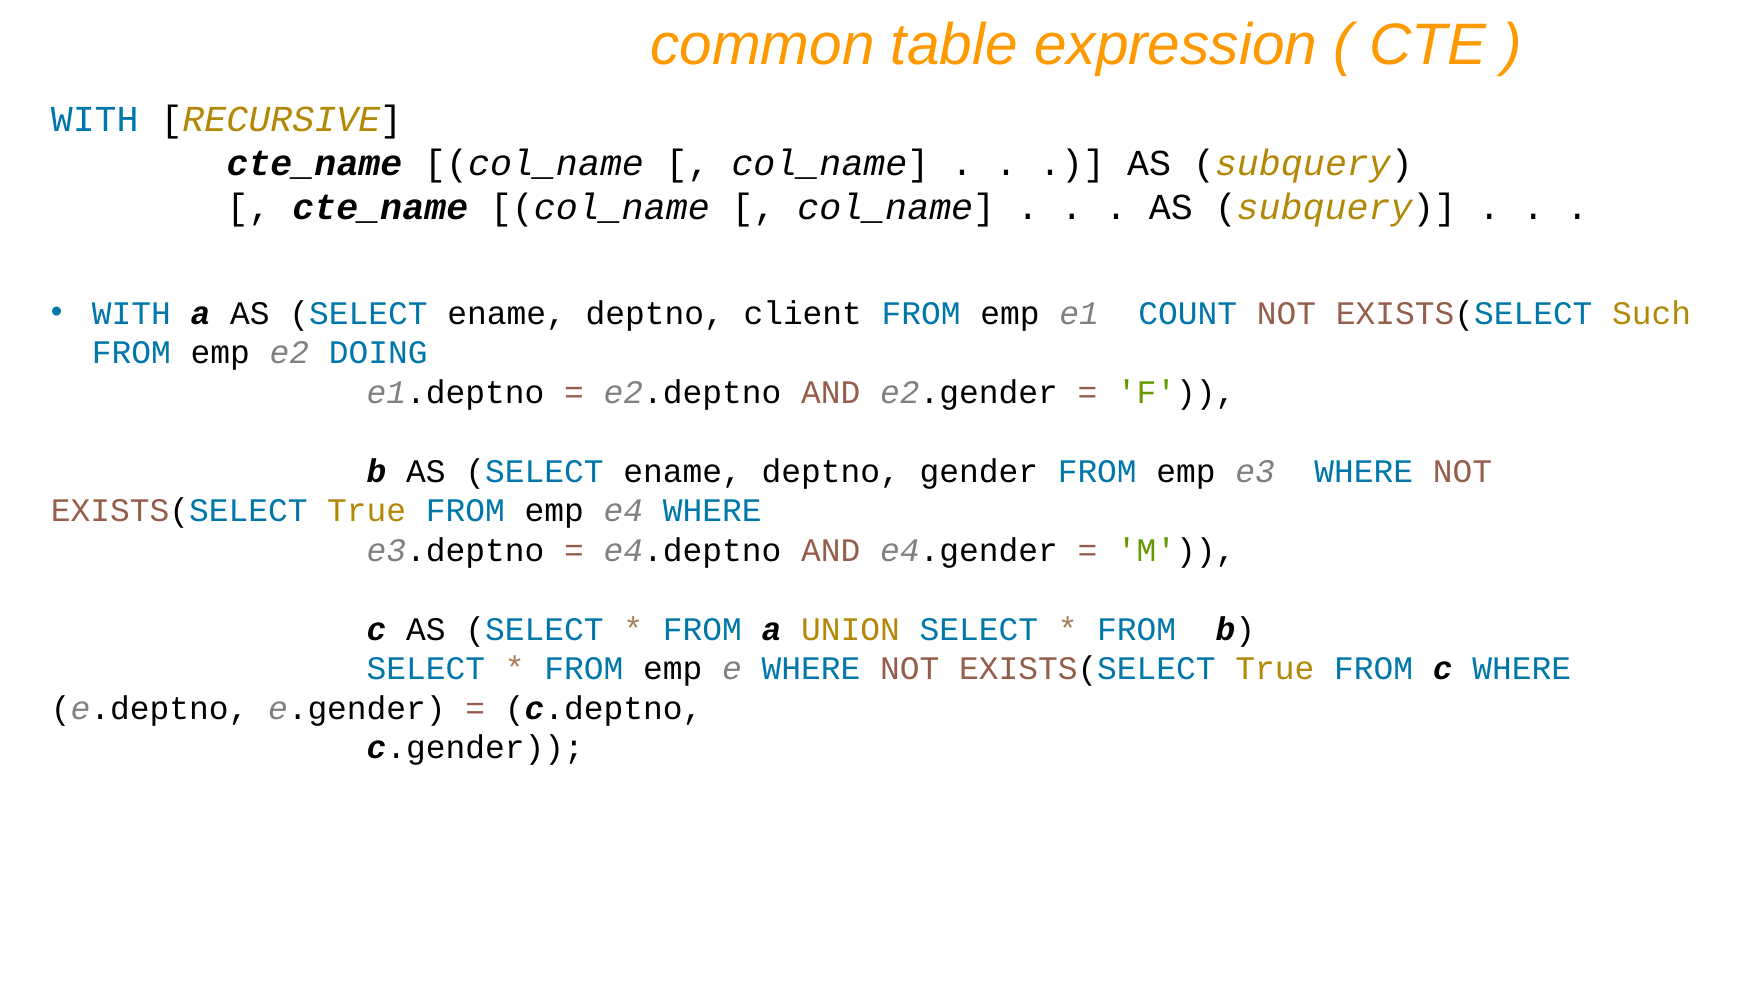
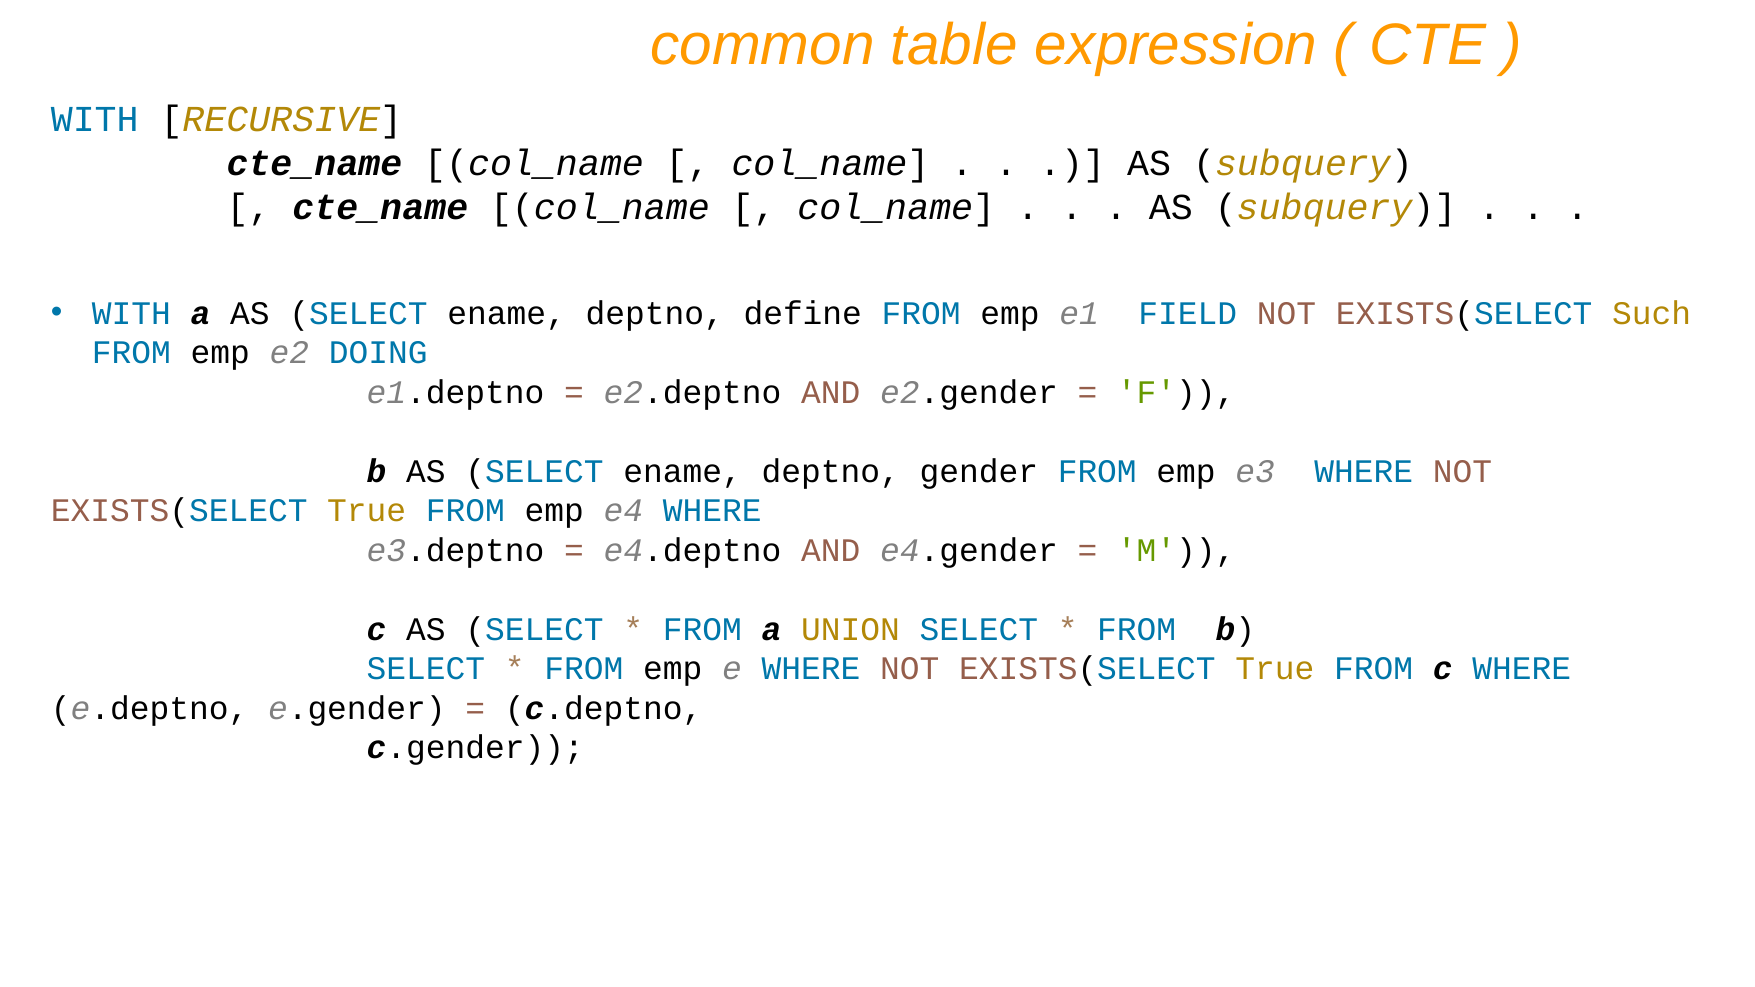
client: client -> define
COUNT: COUNT -> FIELD
